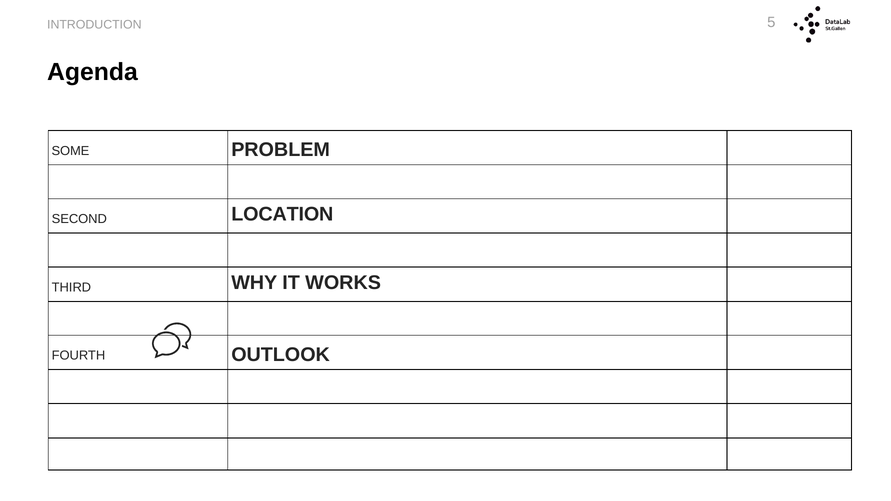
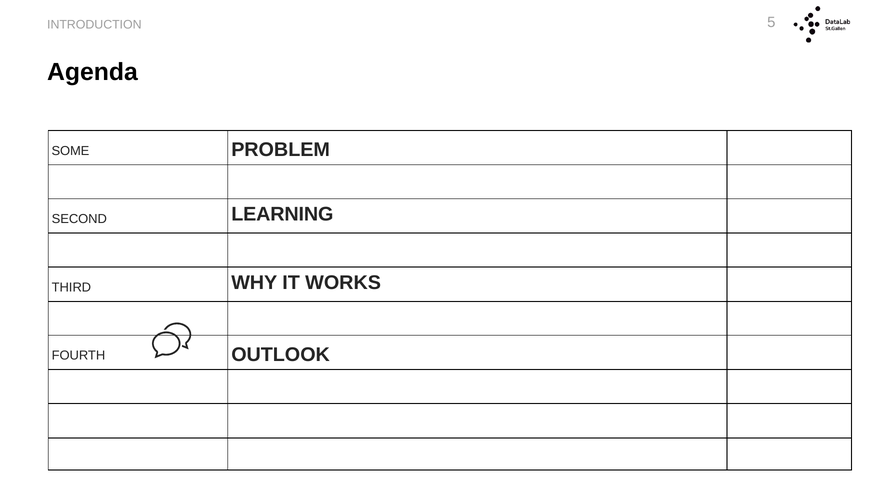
LOCATION: LOCATION -> LEARNING
